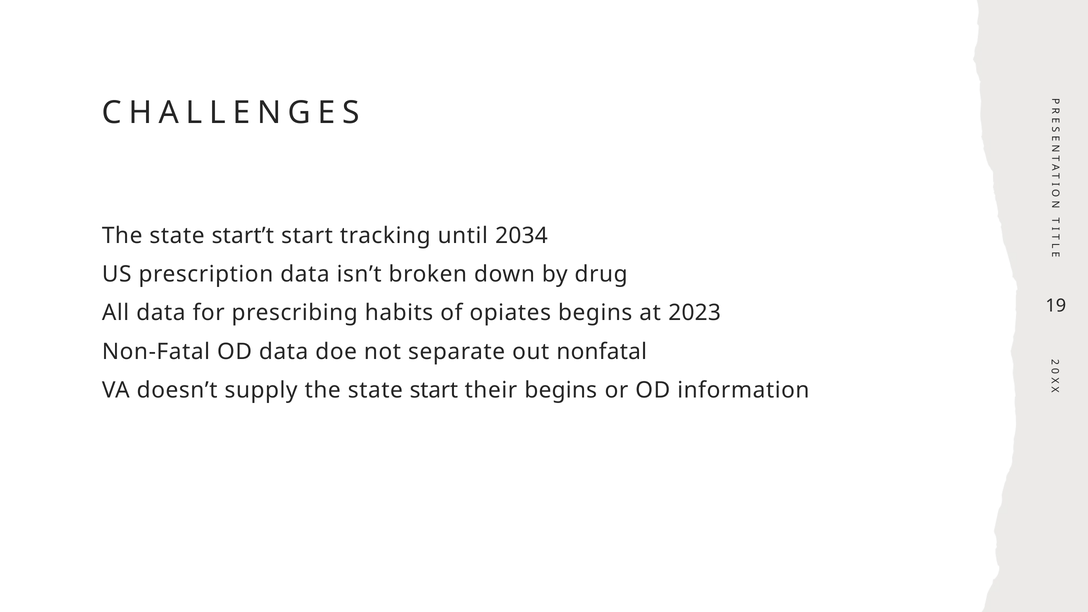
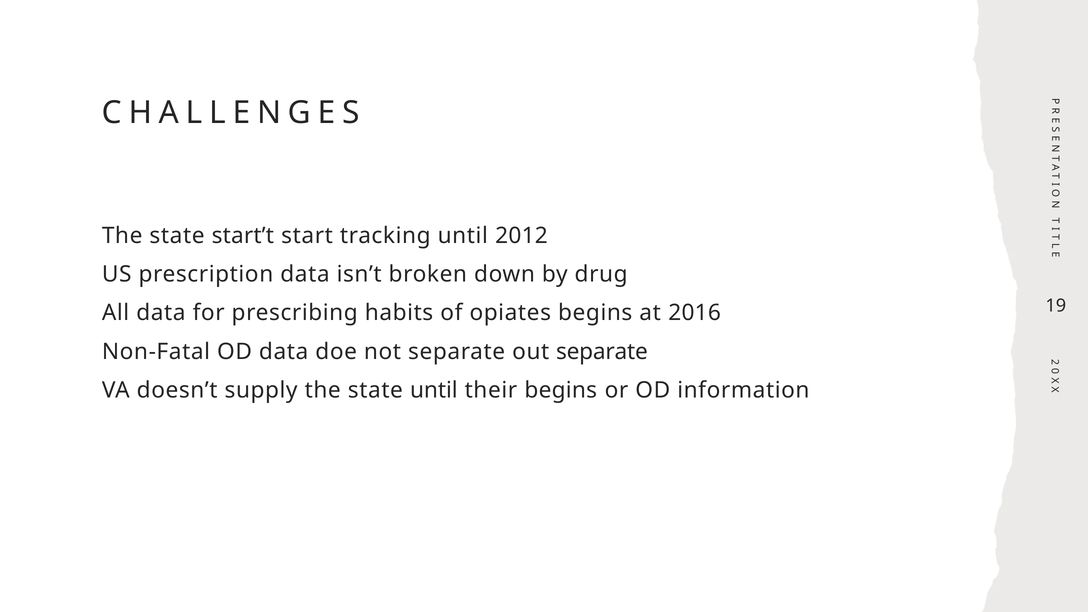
2034: 2034 -> 2012
2023: 2023 -> 2016
out nonfatal: nonfatal -> separate
state start: start -> until
